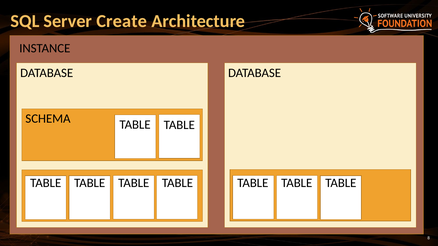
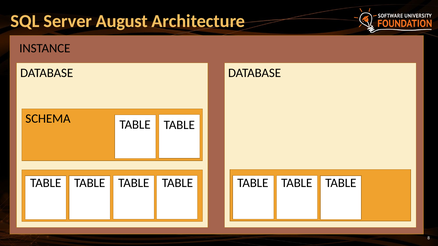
Create: Create -> August
